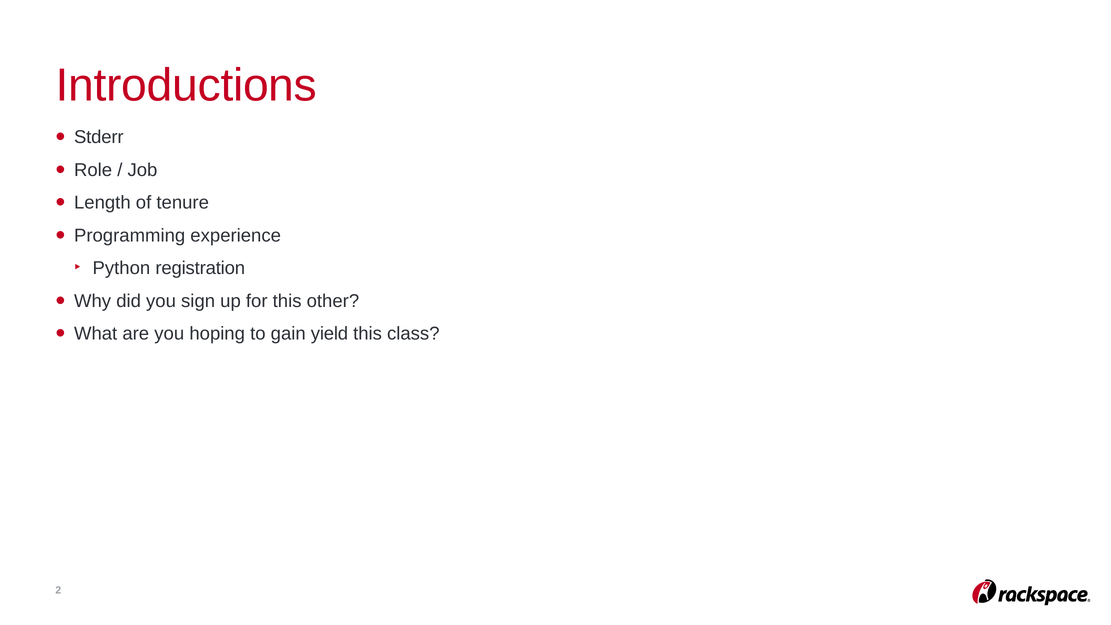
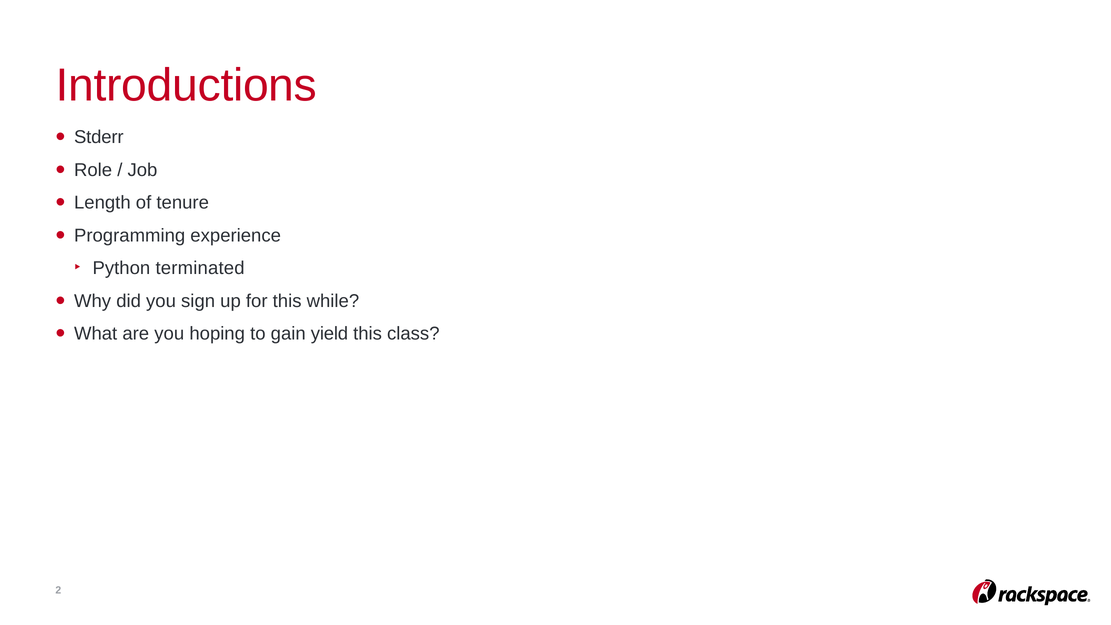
registration: registration -> terminated
other: other -> while
